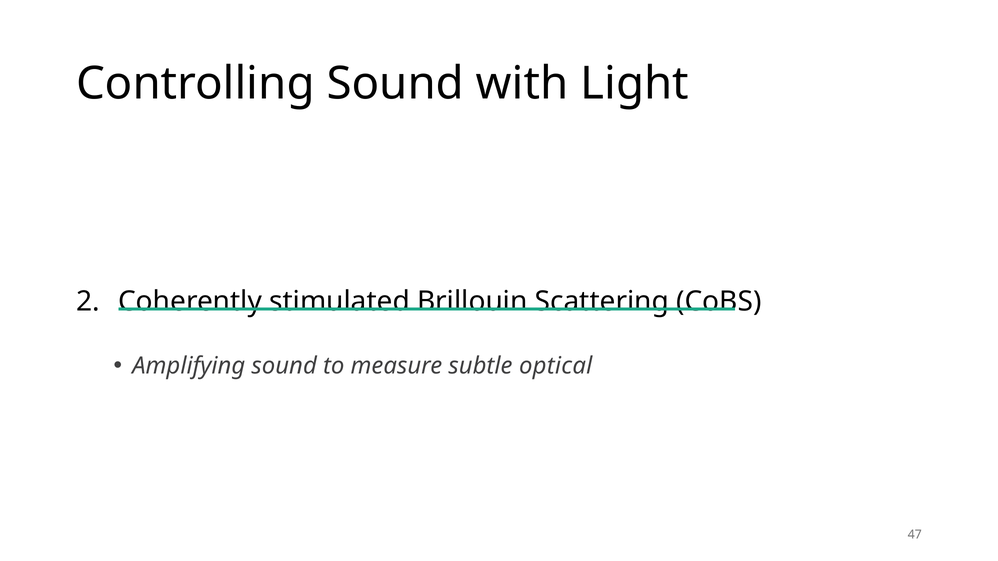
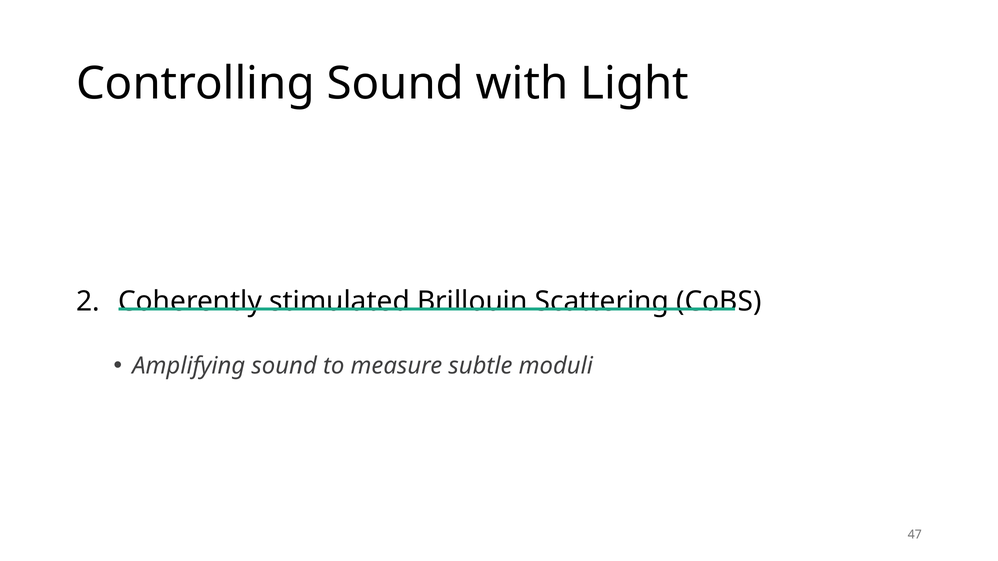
subtle optical: optical -> moduli
